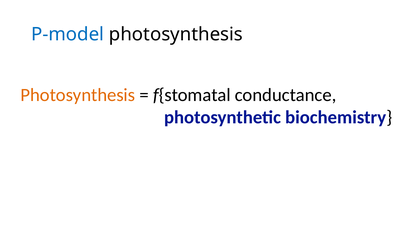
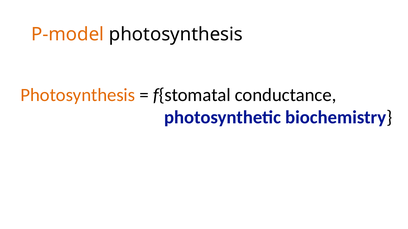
P-model colour: blue -> orange
